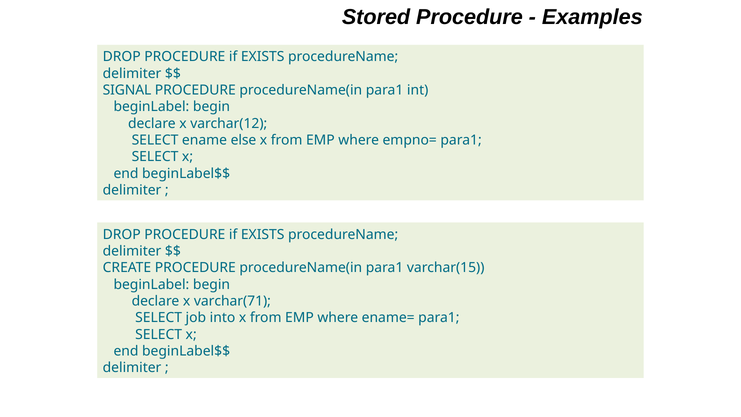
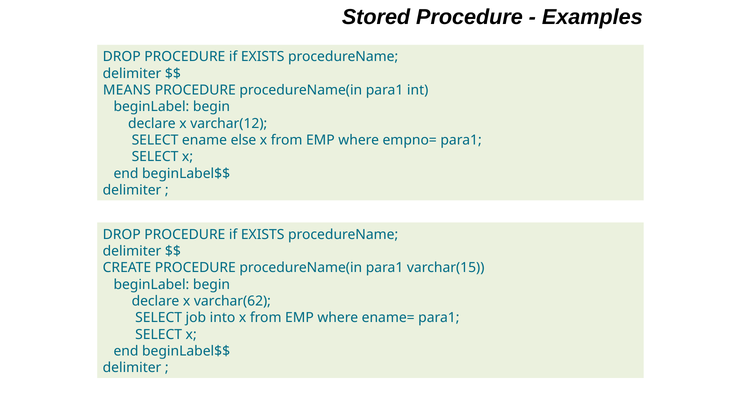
SIGNAL: SIGNAL -> MEANS
varchar(71: varchar(71 -> varchar(62
